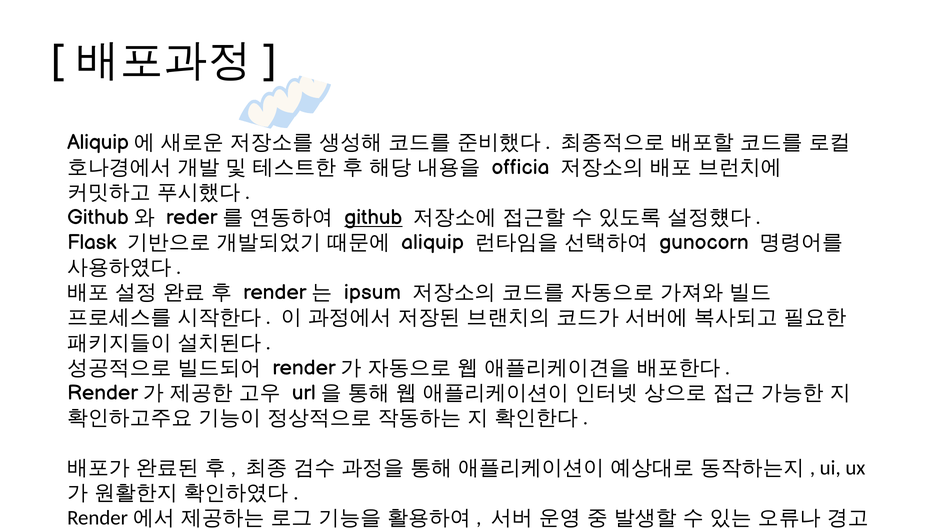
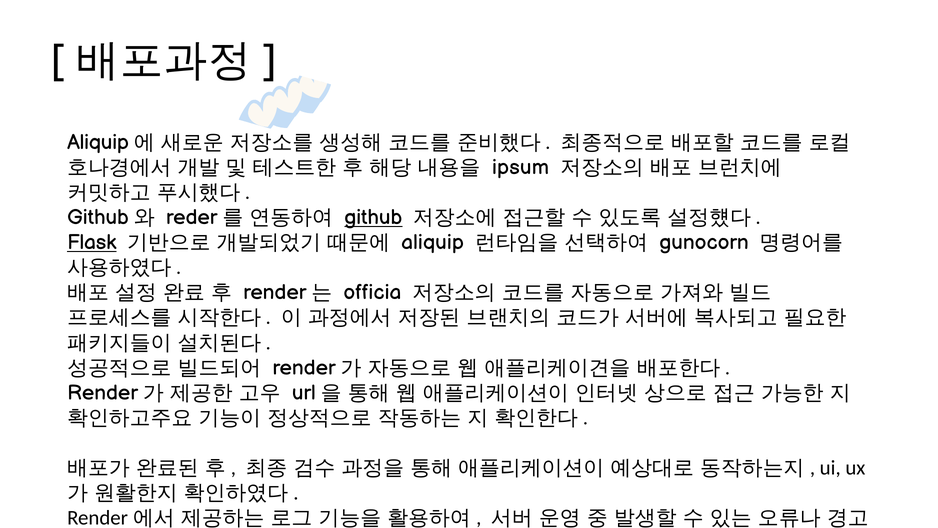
officia: officia -> ipsum
Flask underline: none -> present
ipsum: ipsum -> officia
